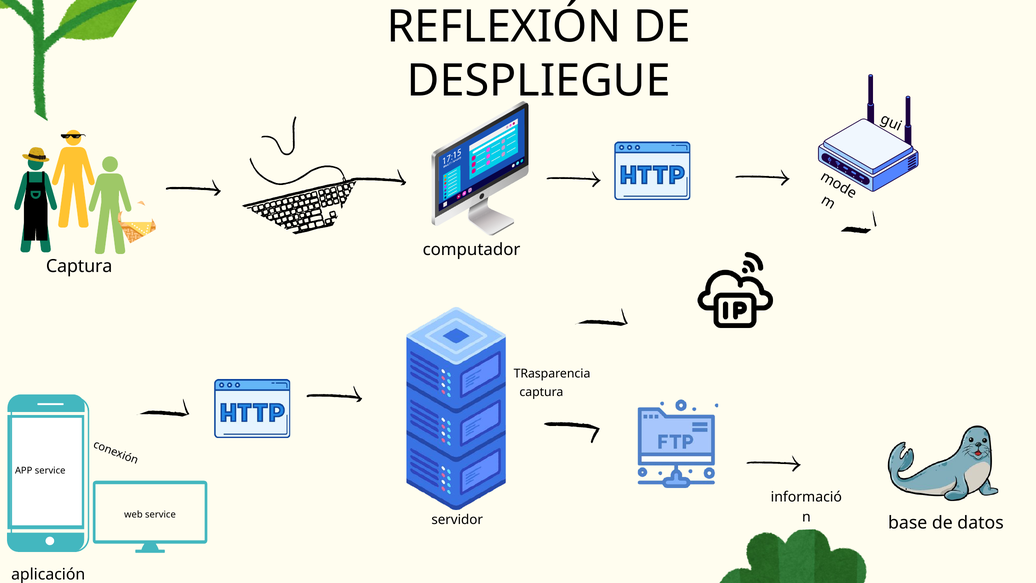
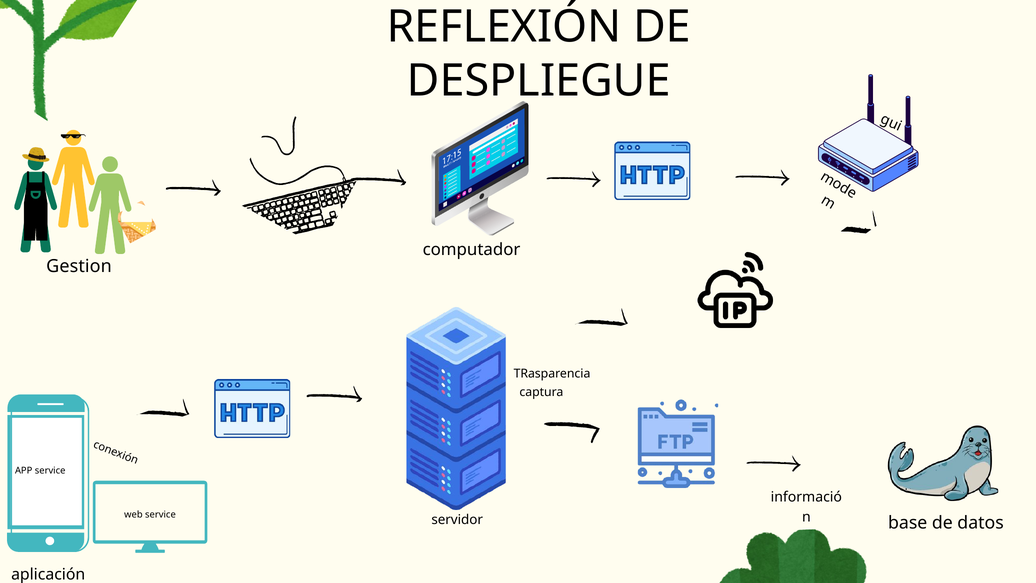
Captura at (79, 266): Captura -> Gestion
